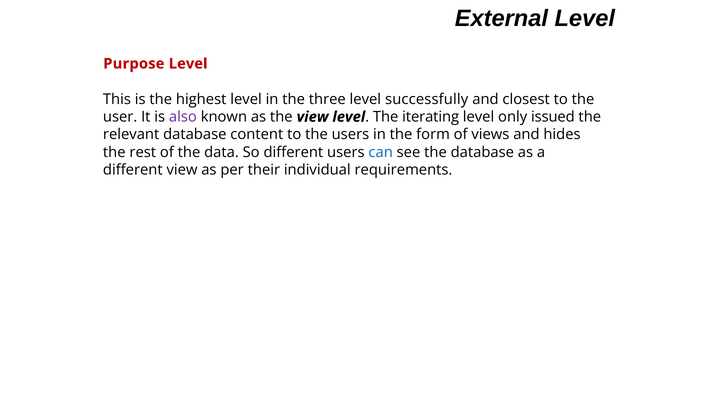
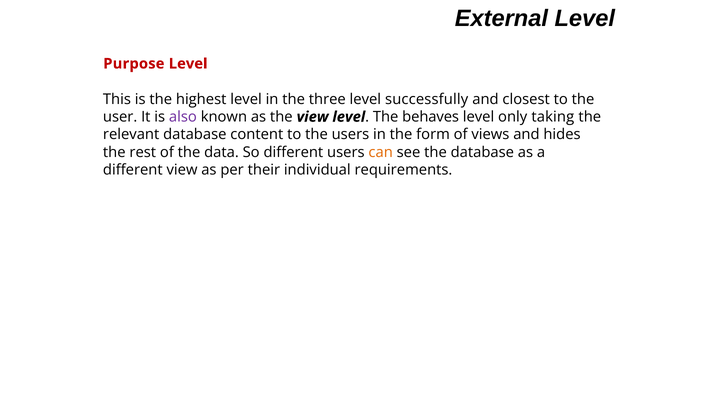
iterating: iterating -> behaves
issued: issued -> taking
can colour: blue -> orange
